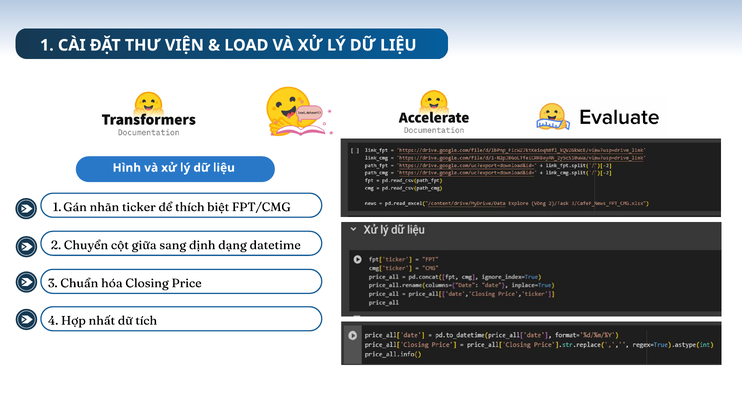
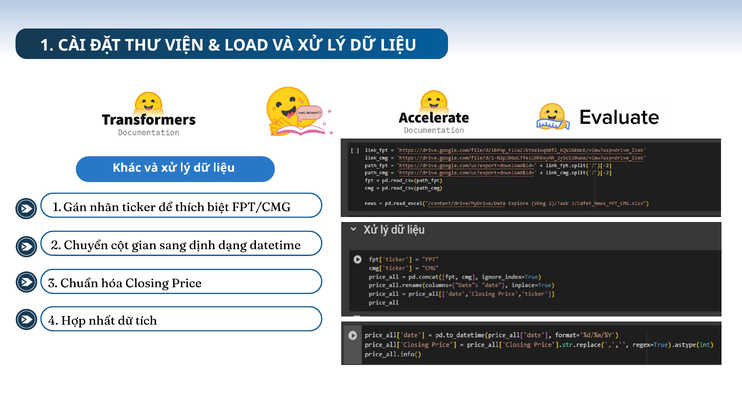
Hình: Hình -> Khác
giữa: giữa -> gian
